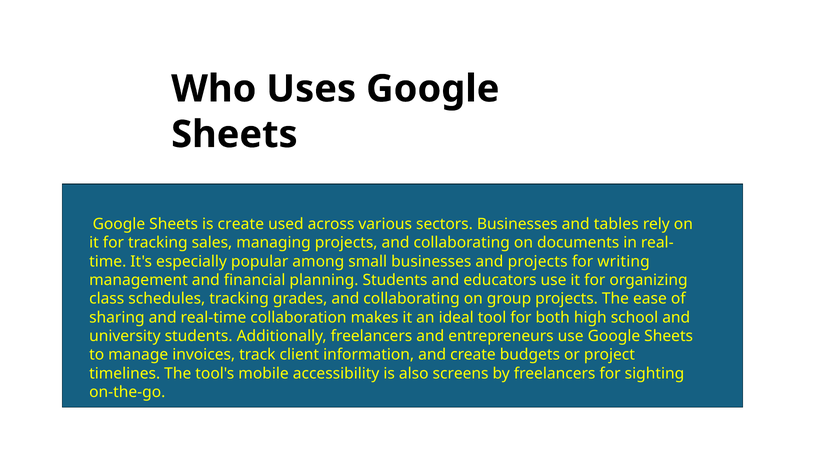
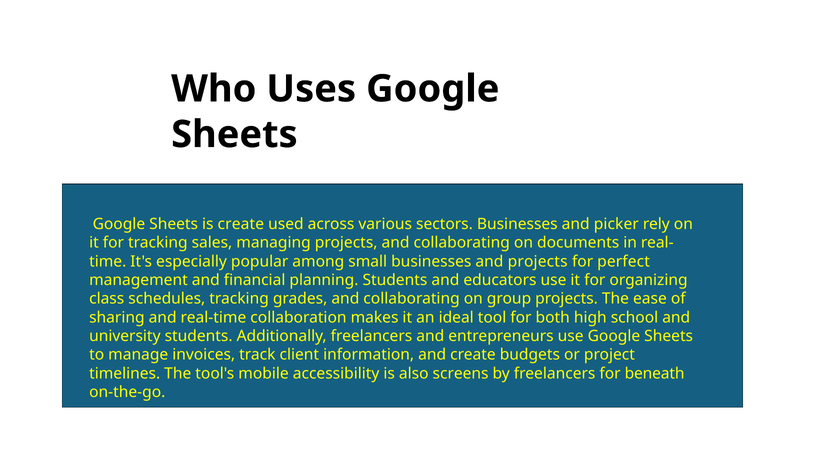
tables: tables -> picker
writing: writing -> perfect
sighting: sighting -> beneath
